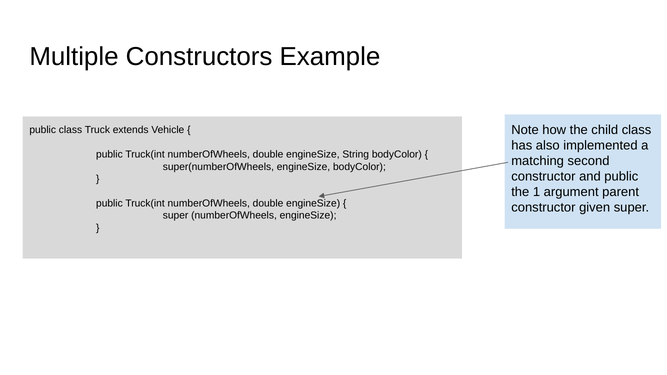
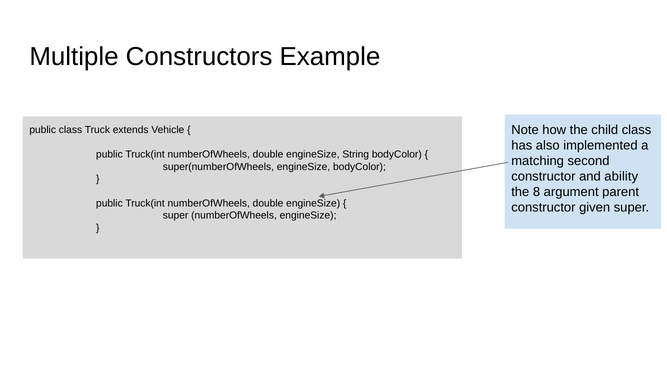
and public: public -> ability
1: 1 -> 8
